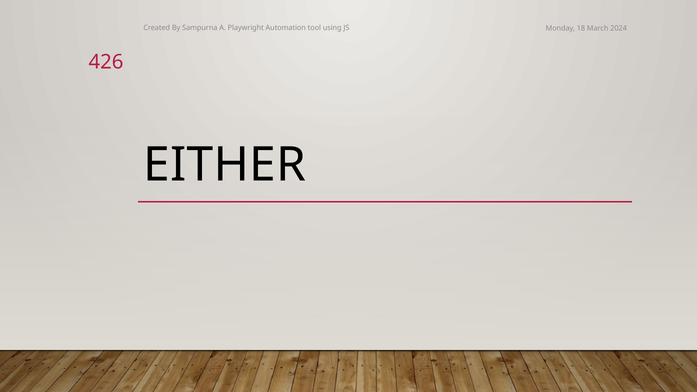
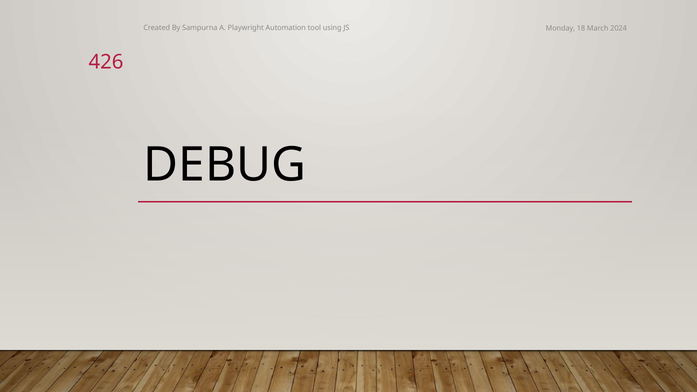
EITHER: EITHER -> DEBUG
